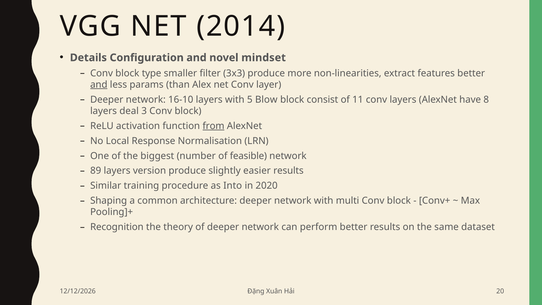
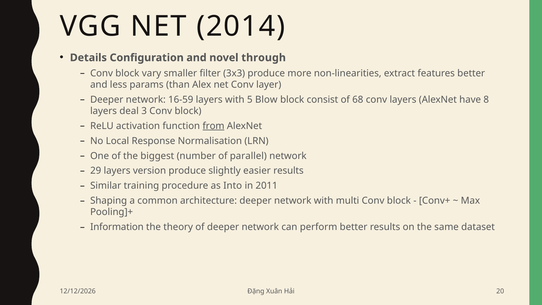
mindset: mindset -> through
type: type -> vary
and at (99, 85) underline: present -> none
16-10: 16-10 -> 16-59
11: 11 -> 68
feasible: feasible -> parallel
89: 89 -> 29
2020: 2020 -> 2011
Recognition: Recognition -> Information
